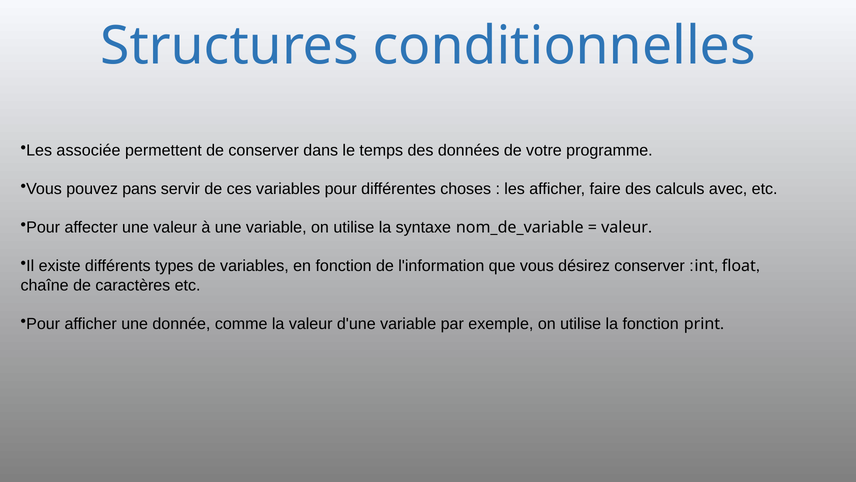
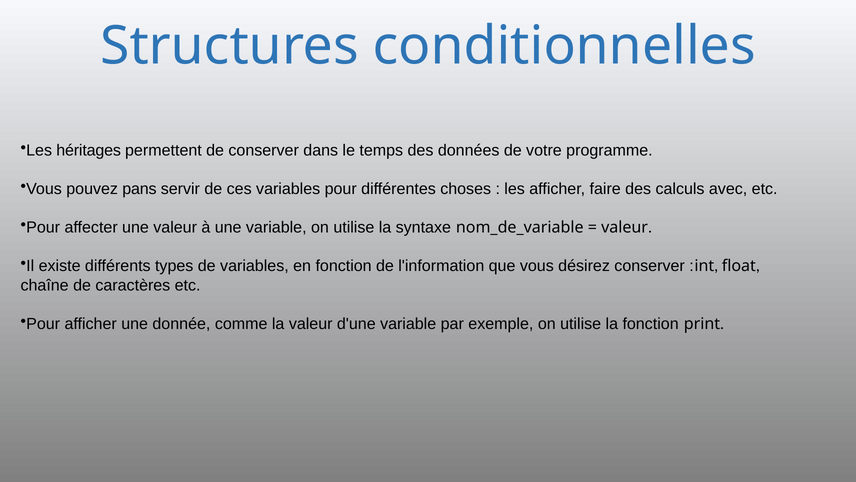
associée: associée -> héritages
